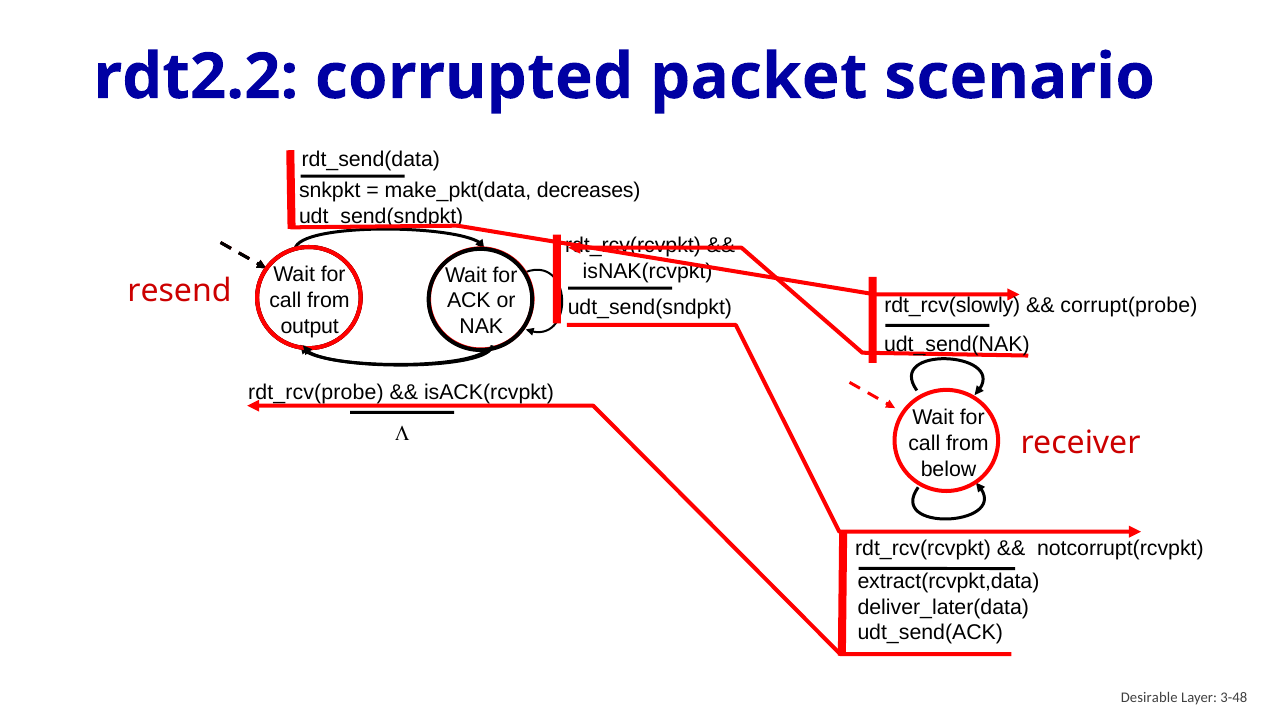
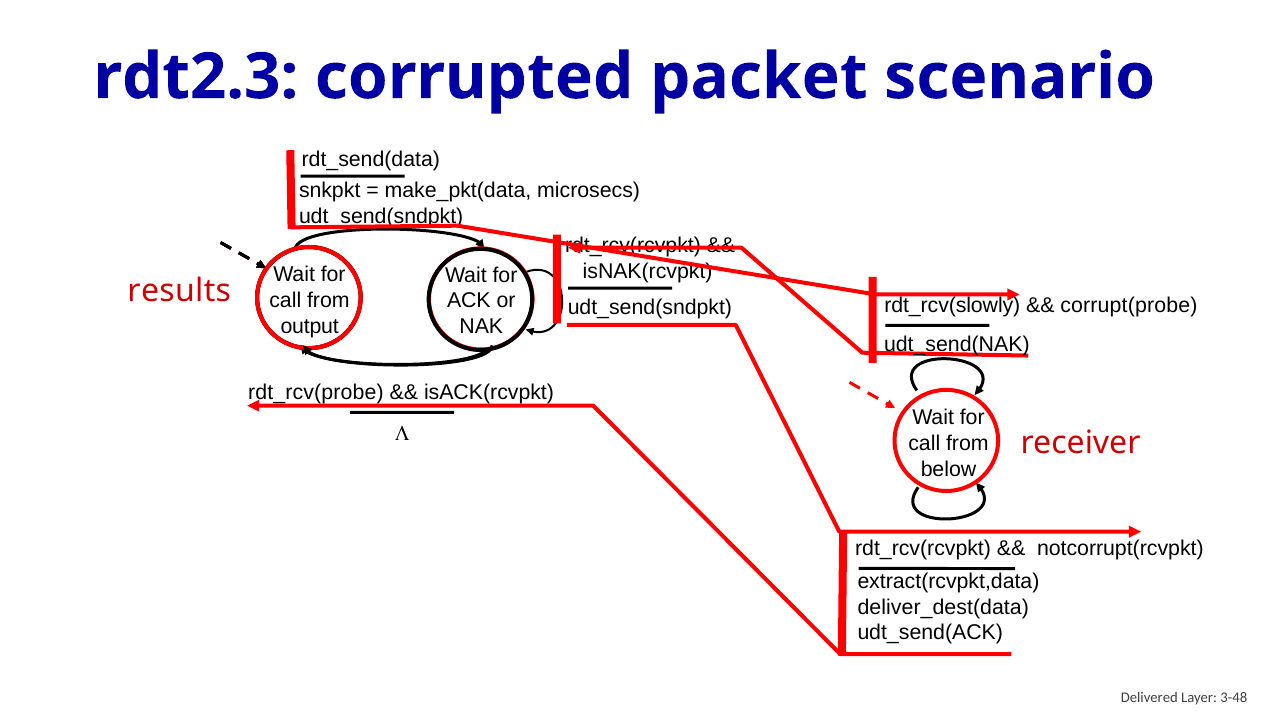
rdt2.2: rdt2.2 -> rdt2.3
decreases: decreases -> microsecs
resend: resend -> results
deliver_later(data: deliver_later(data -> deliver_dest(data
Desirable: Desirable -> Delivered
